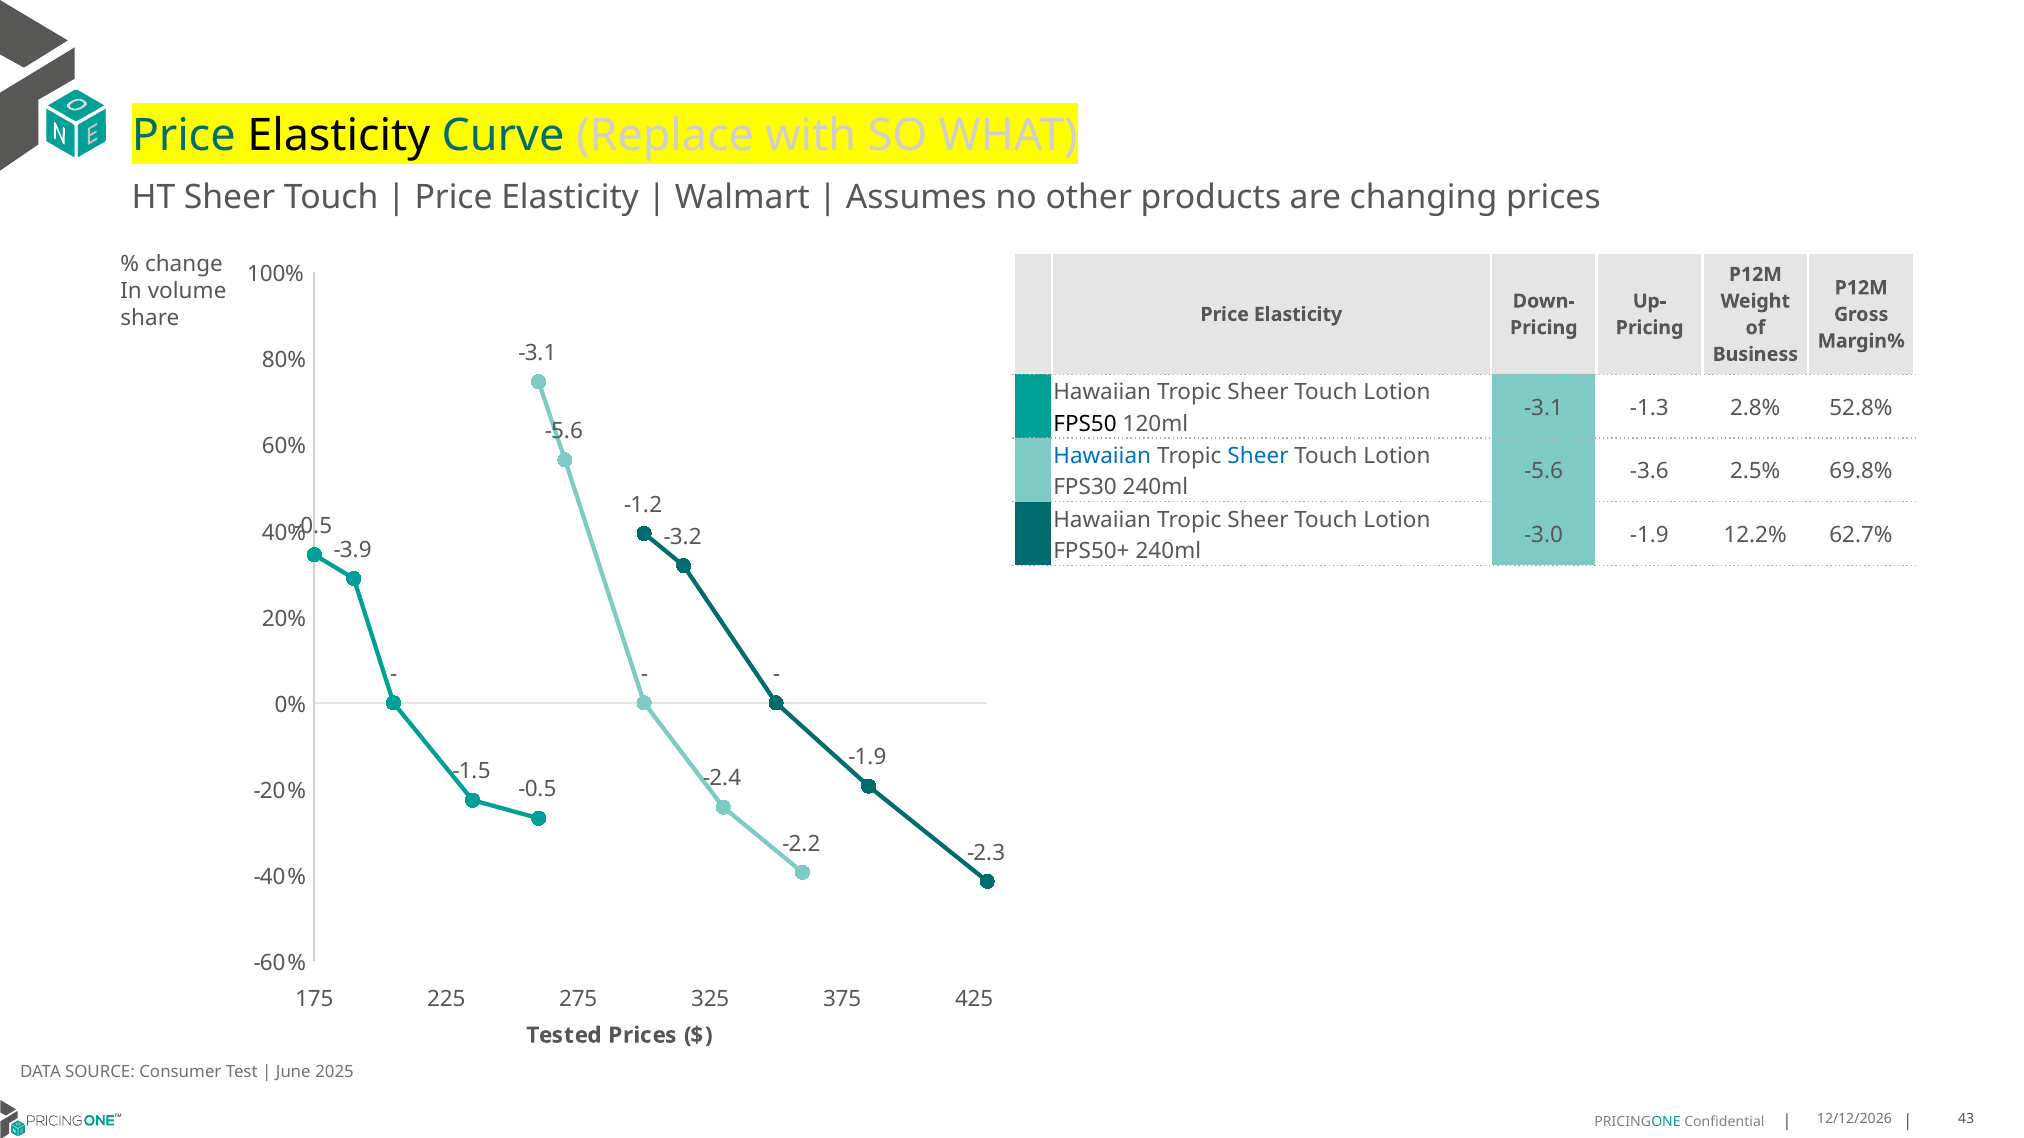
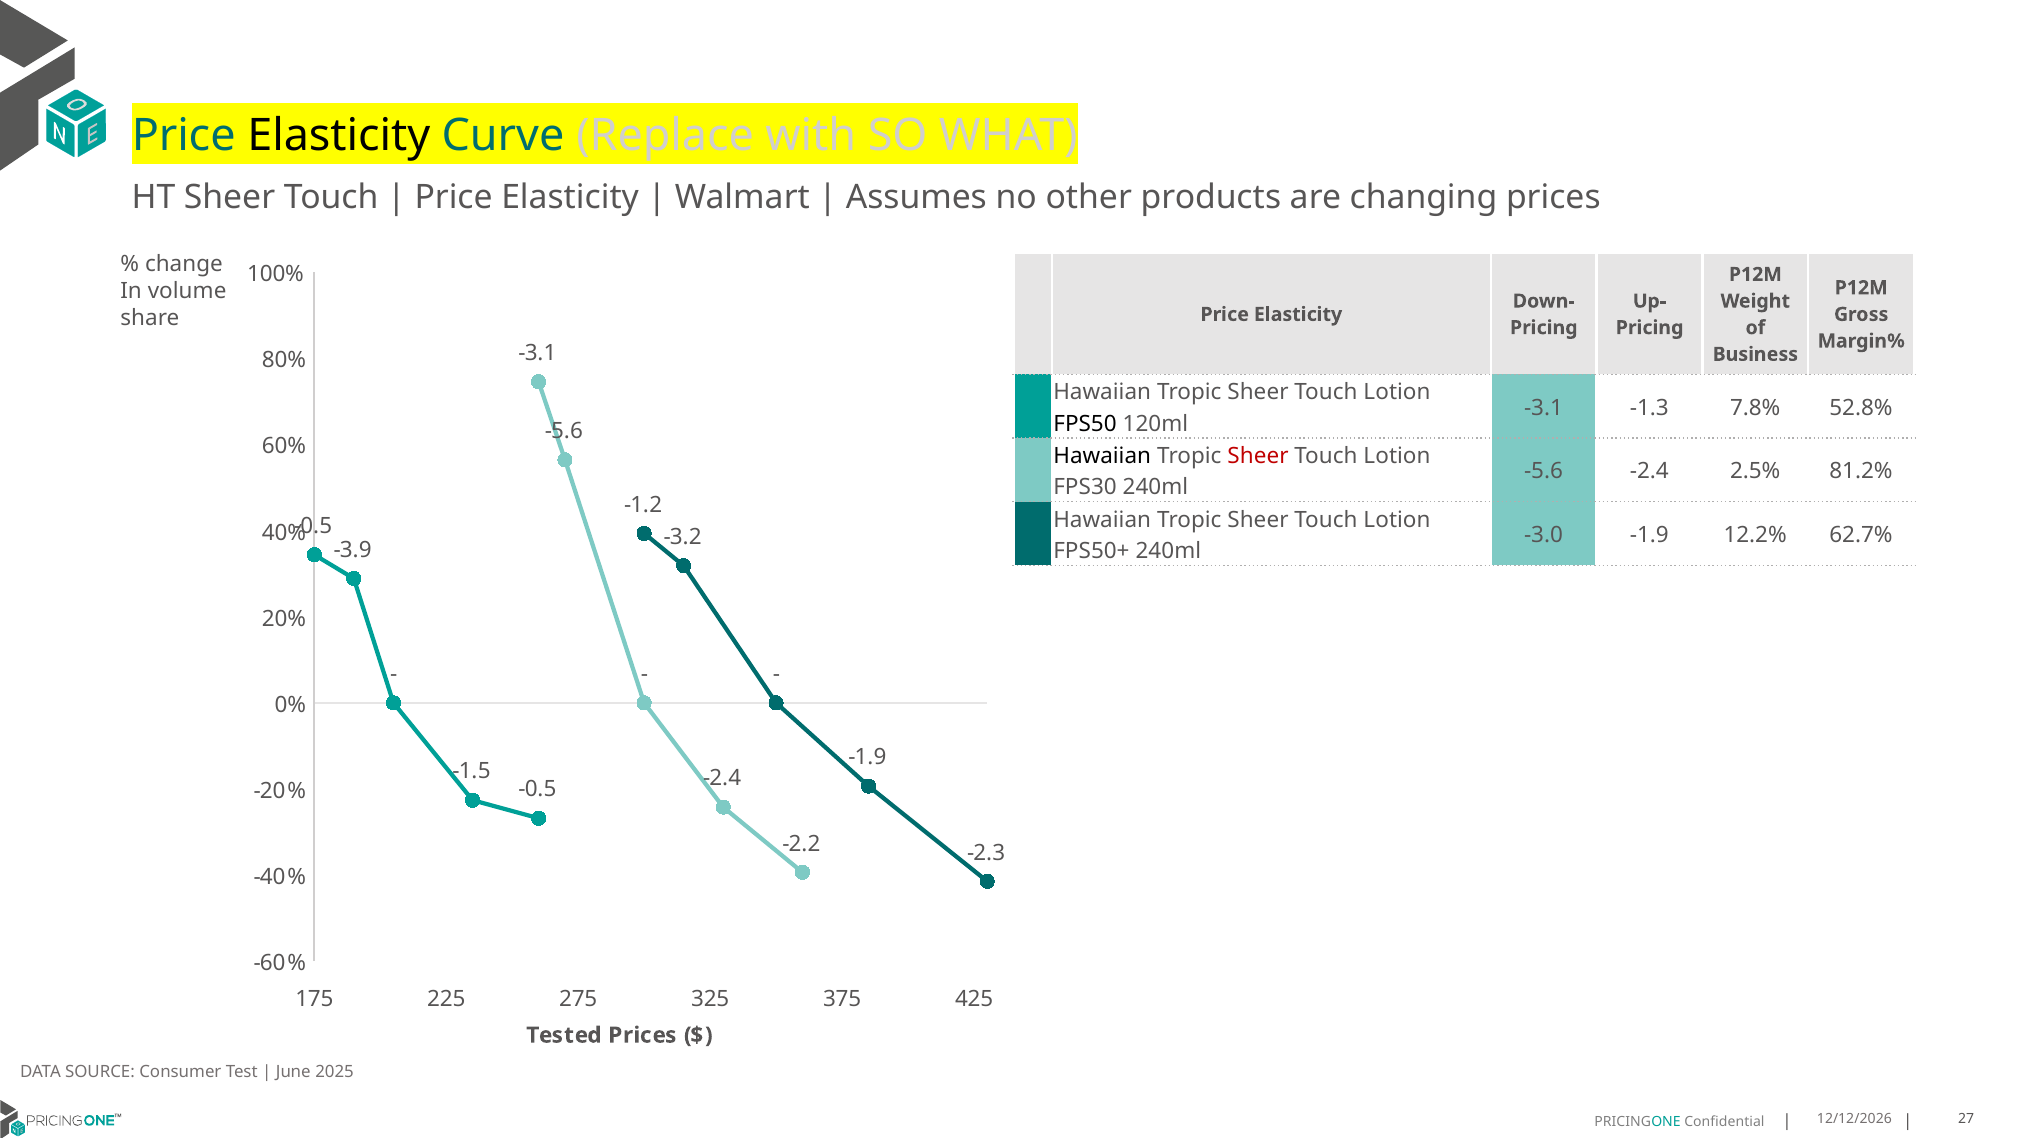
2.8%: 2.8% -> 7.8%
Hawaiian at (1102, 457) colour: blue -> black
Sheer at (1258, 457) colour: blue -> red
-5.6 -3.6: -3.6 -> -2.4
69.8%: 69.8% -> 81.2%
43: 43 -> 27
